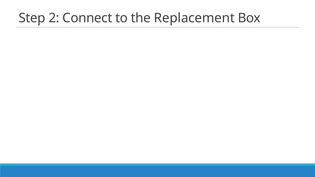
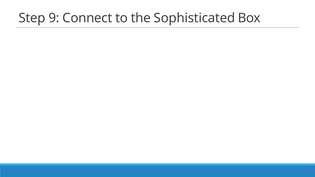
2: 2 -> 9
Replacement: Replacement -> Sophisticated
